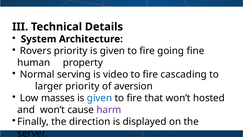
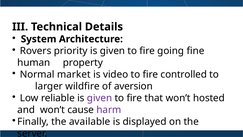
serving: serving -> market
cascading: cascading -> controlled
larger priority: priority -> wildfire
masses: masses -> reliable
given at (100, 98) colour: blue -> purple
direction: direction -> available
